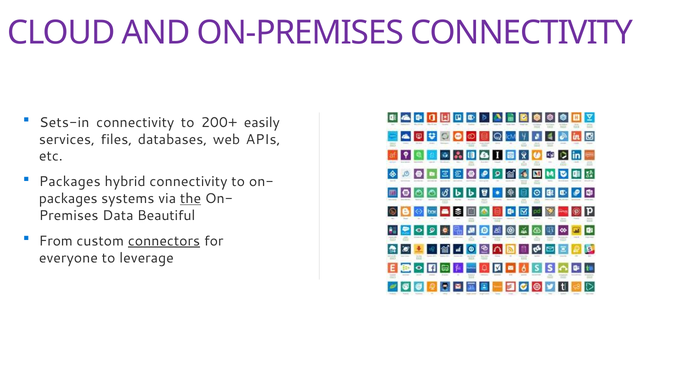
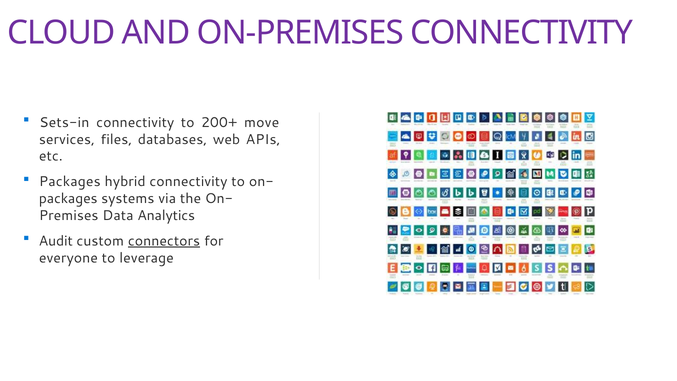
easily: easily -> move
the underline: present -> none
Beautiful: Beautiful -> Analytics
From: From -> Audit
